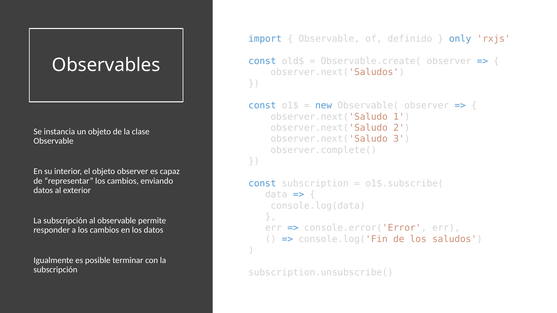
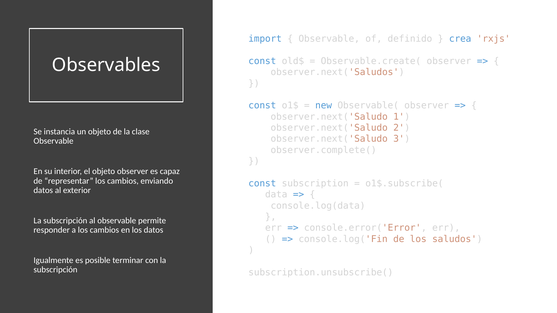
only: only -> crea
